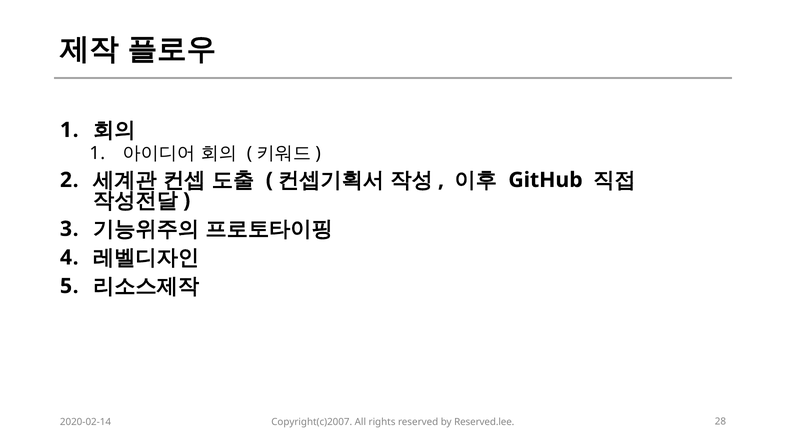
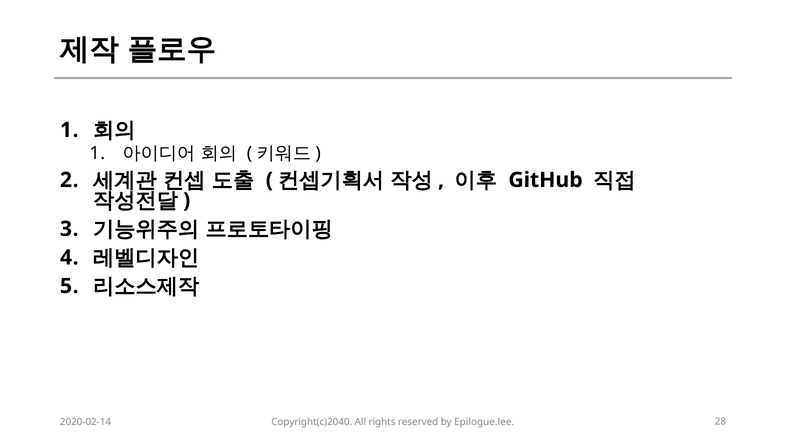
Copyright(c)2007: Copyright(c)2007 -> Copyright(c)2040
Reserved.lee: Reserved.lee -> Epilogue.lee
